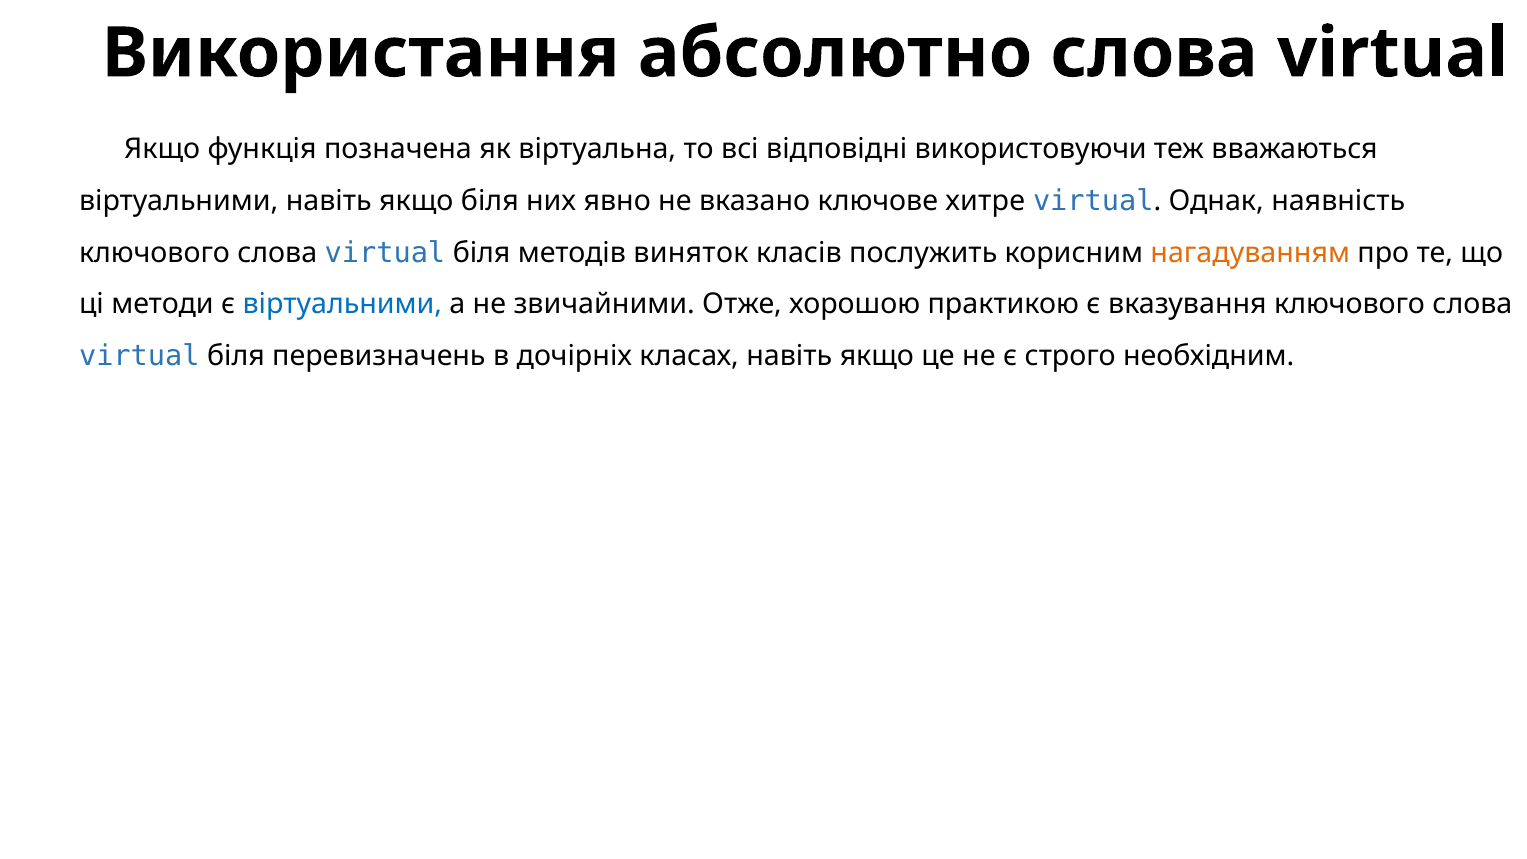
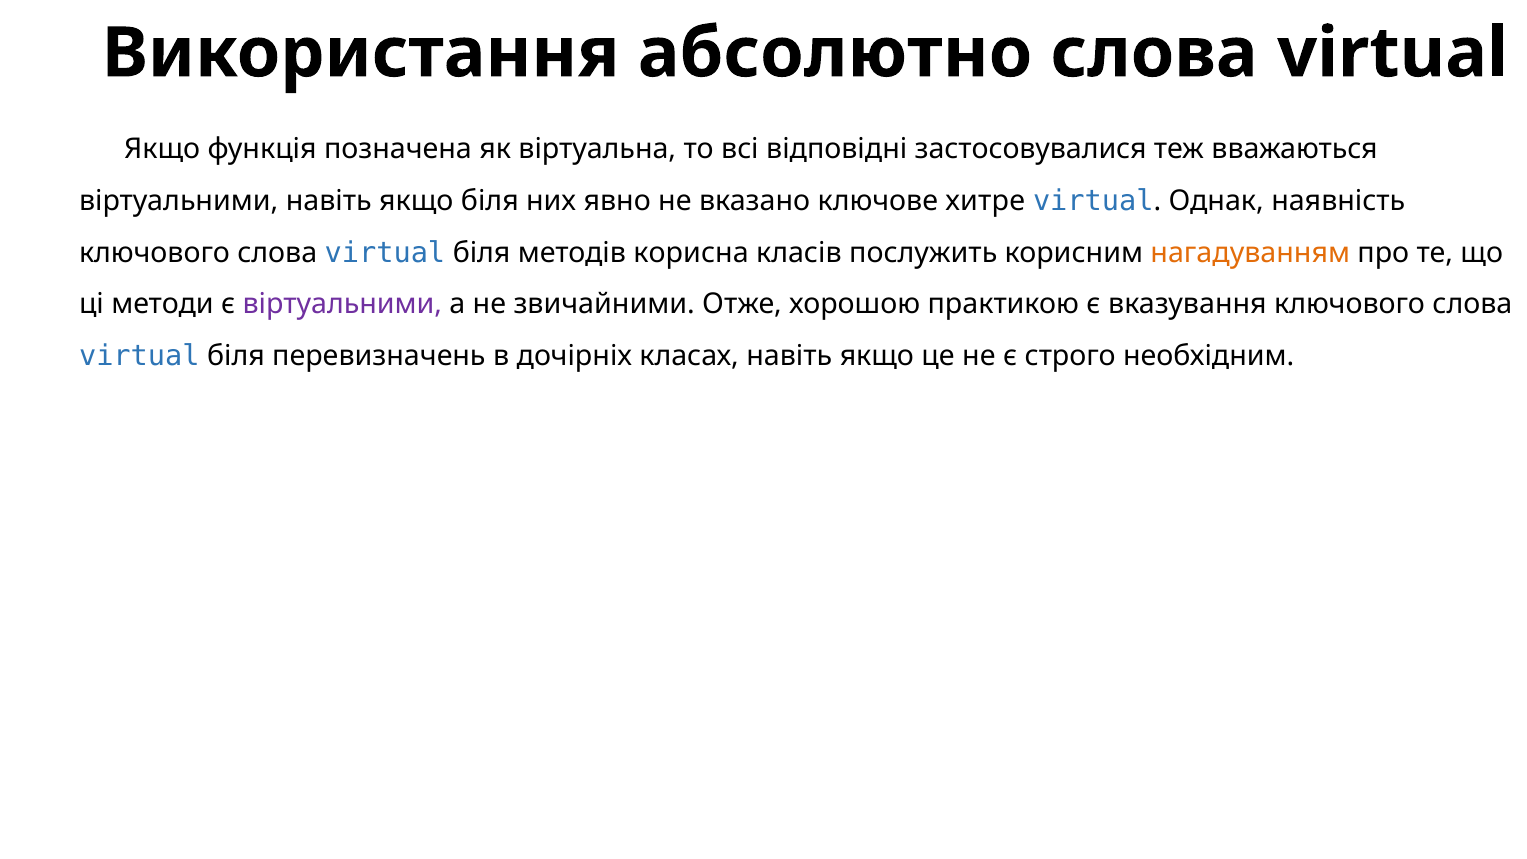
використовуючи: використовуючи -> застосовувалися
виняток: виняток -> корисна
віртуальними at (342, 304) colour: blue -> purple
